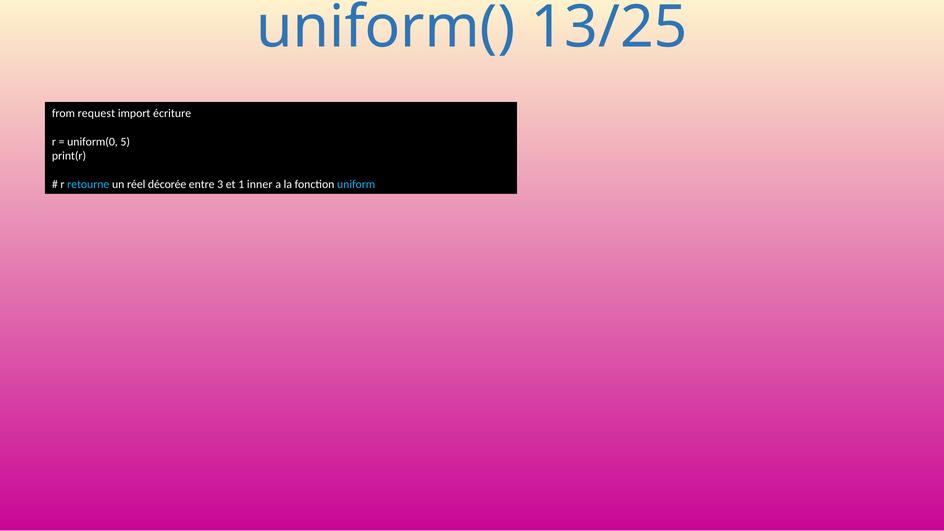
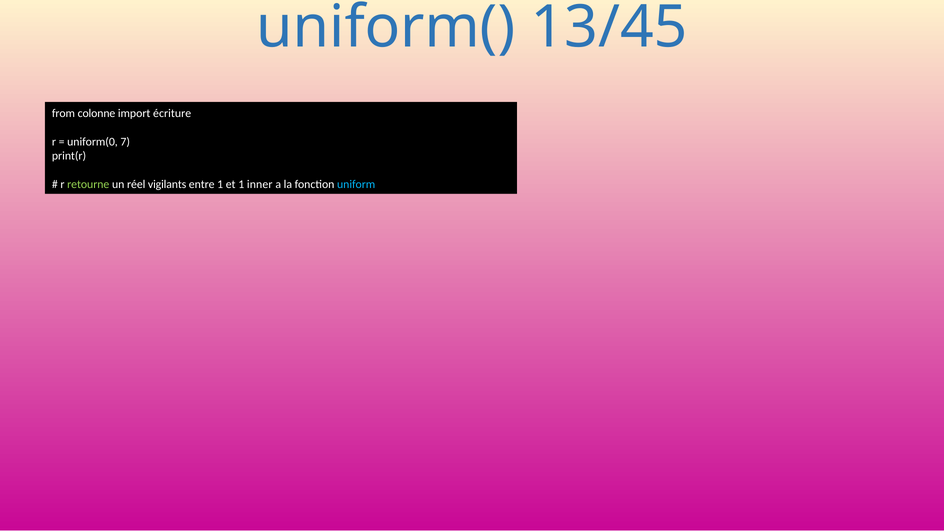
13/25: 13/25 -> 13/45
request: request -> colonne
5: 5 -> 7
retourne colour: light blue -> light green
décorée: décorée -> vigilants
entre 3: 3 -> 1
